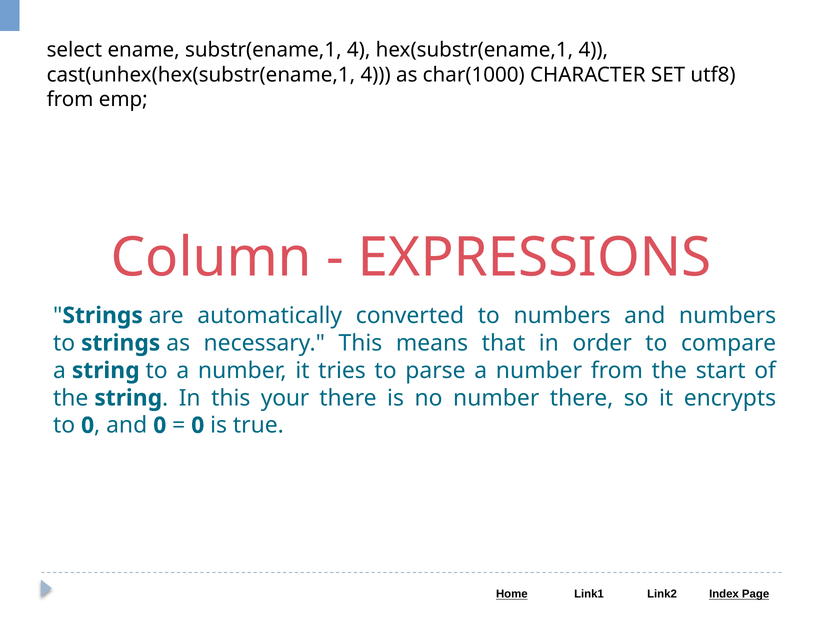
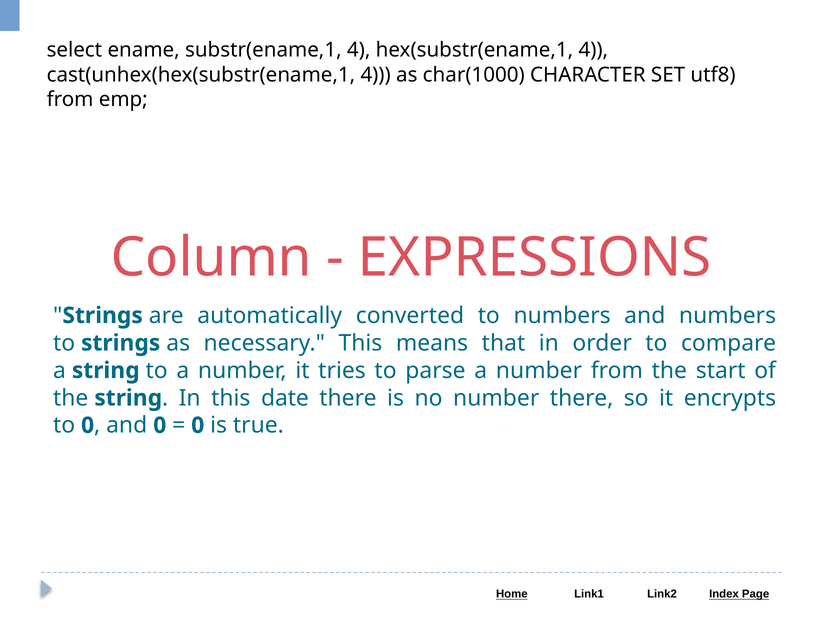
your: your -> date
